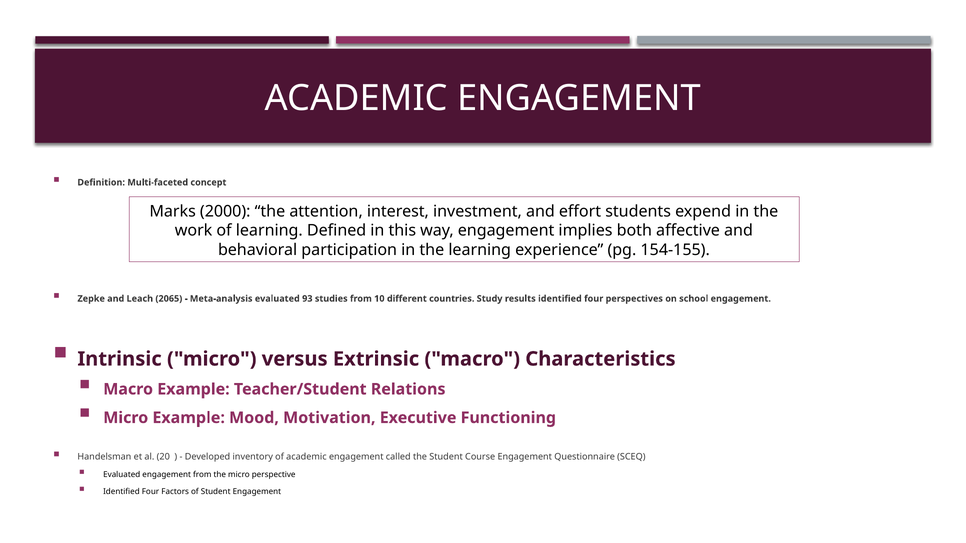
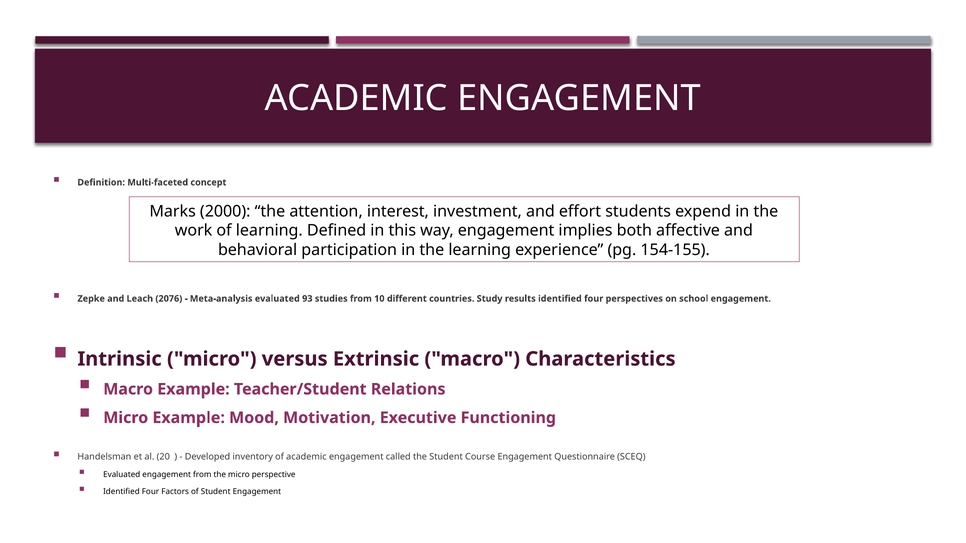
2065: 2065 -> 2076
